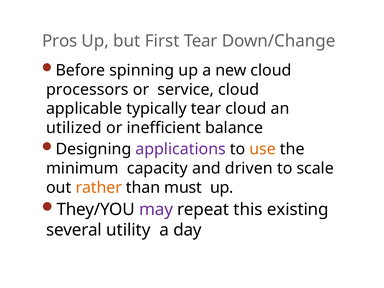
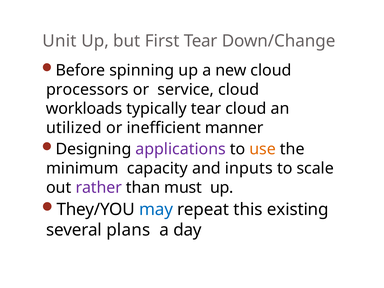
Pros: Pros -> Unit
applicable: applicable -> workloads
balance: balance -> manner
driven: driven -> inputs
rather colour: orange -> purple
may colour: purple -> blue
utility: utility -> plans
